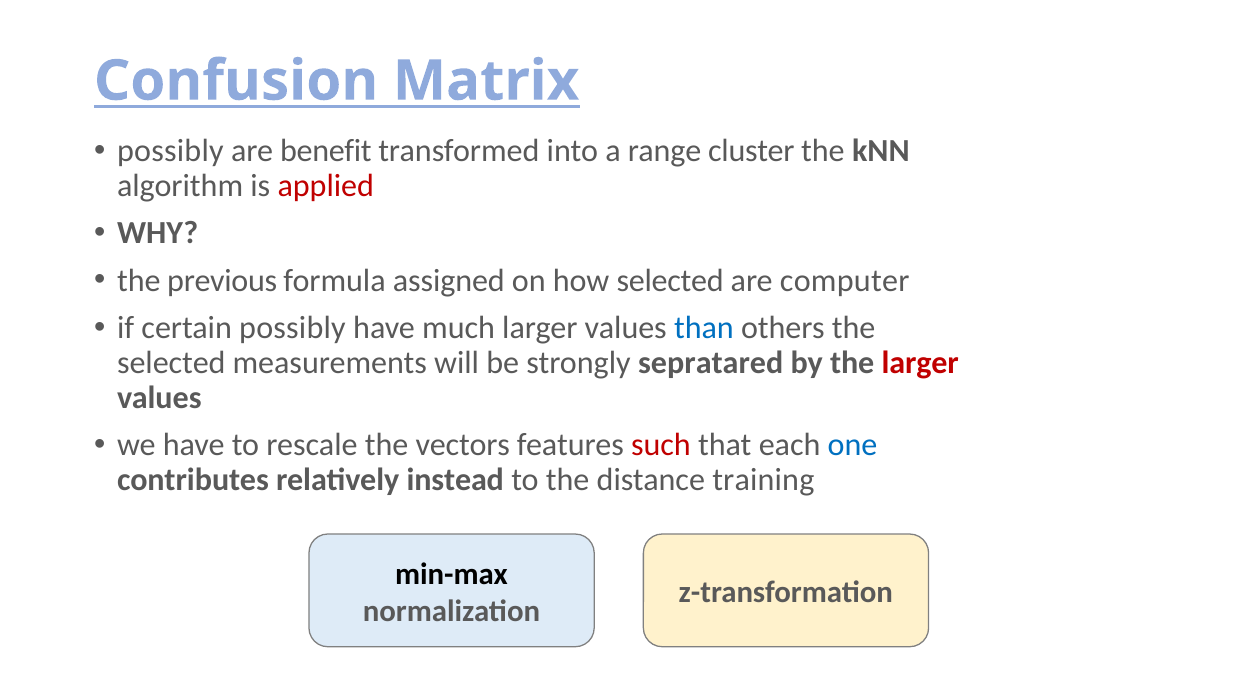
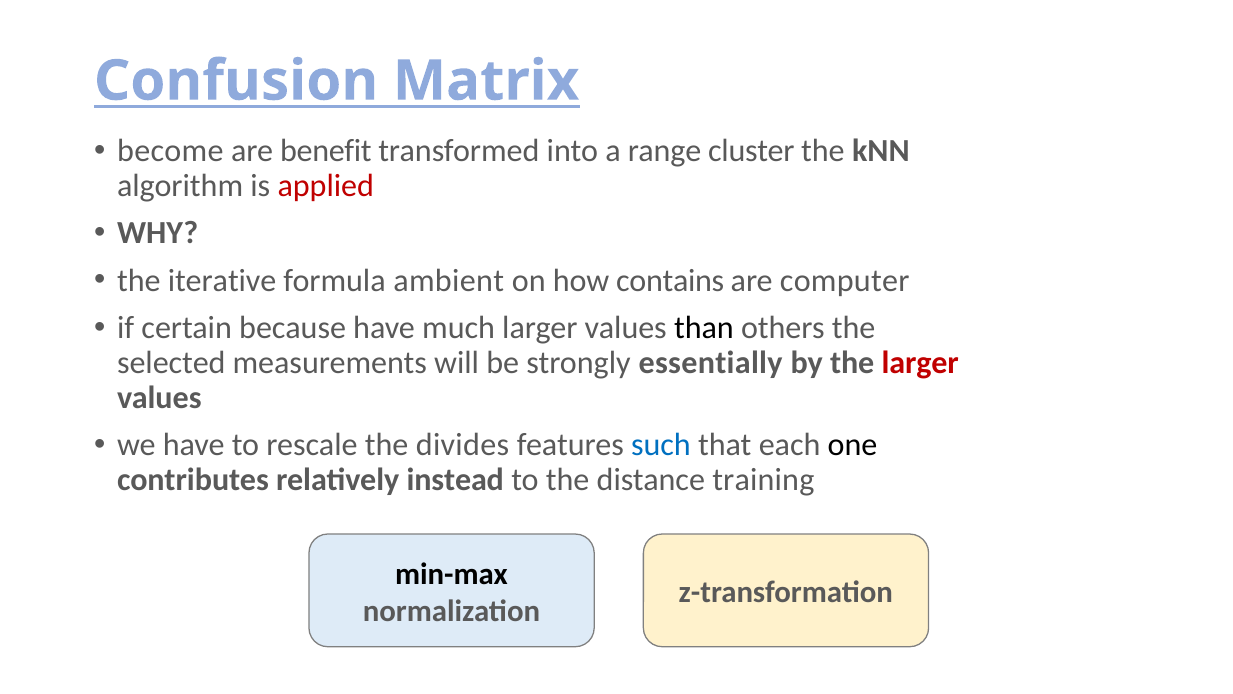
possibly at (170, 151): possibly -> become
previous: previous -> iterative
assigned: assigned -> ambient
how selected: selected -> contains
certain possibly: possibly -> because
than colour: blue -> black
sepratared: sepratared -> essentially
vectors: vectors -> divides
such colour: red -> blue
one colour: blue -> black
